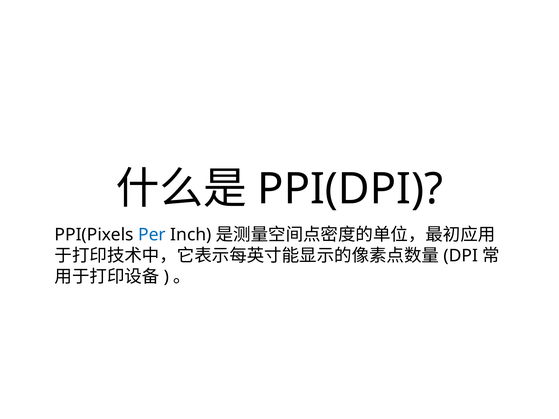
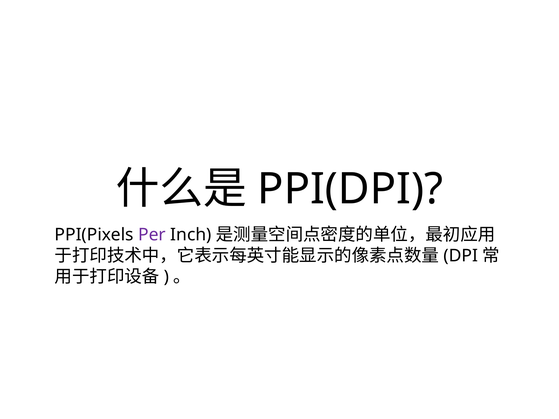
Per colour: blue -> purple
